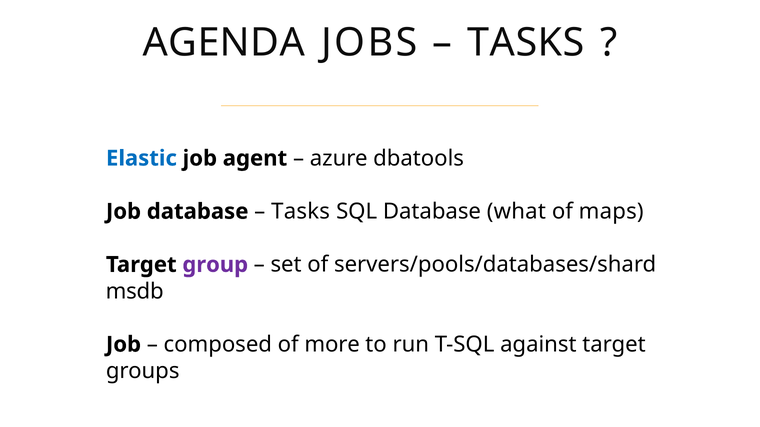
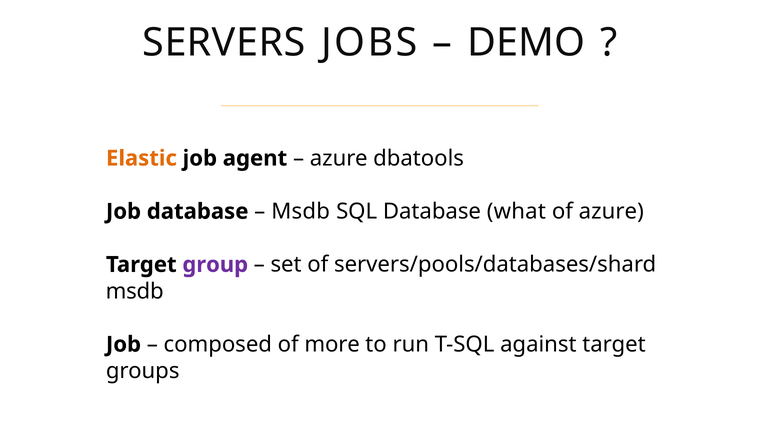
AGENDA: AGENDA -> SERVERS
TASKS at (526, 43): TASKS -> DEMO
Elastic colour: blue -> orange
Tasks at (301, 212): Tasks -> Msdb
of maps: maps -> azure
